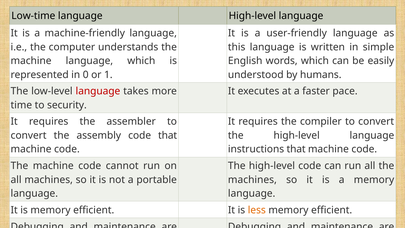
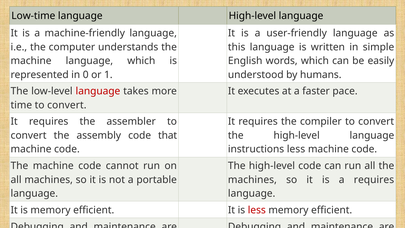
time to security: security -> convert
instructions that: that -> less
a memory: memory -> requires
less at (257, 210) colour: orange -> red
